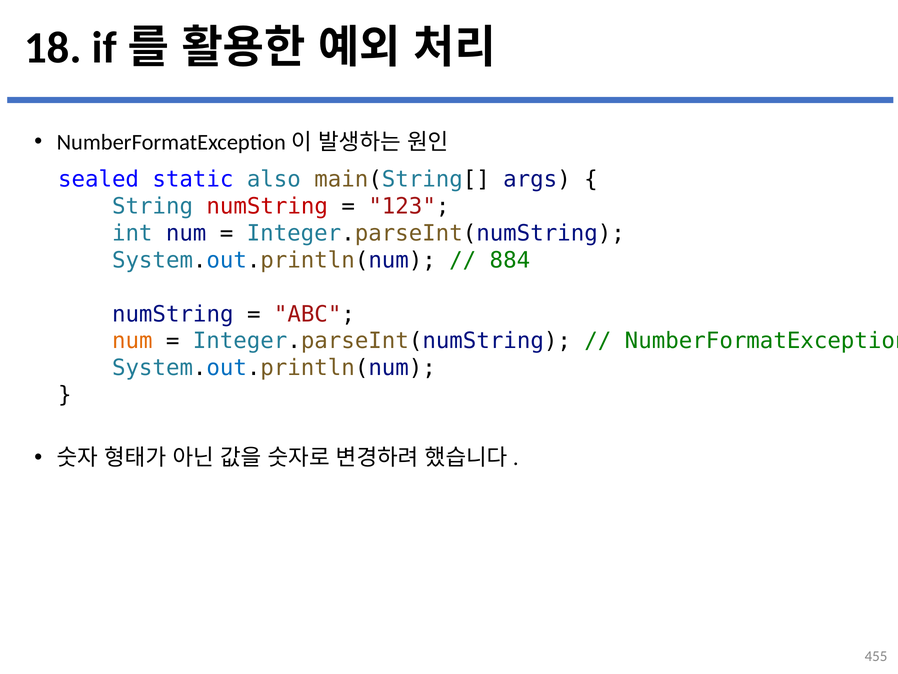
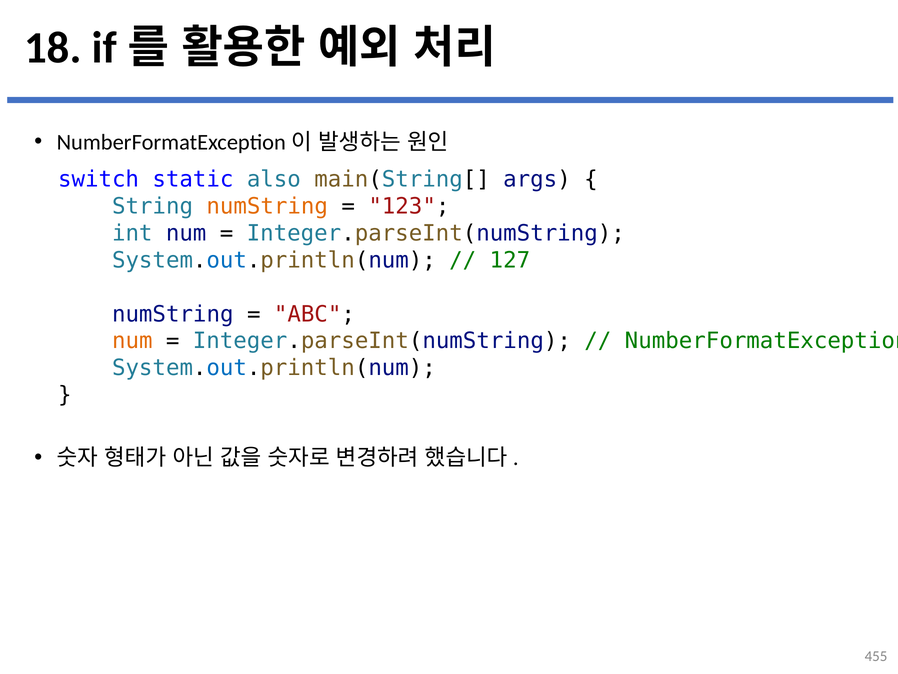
sealed: sealed -> switch
numString at (267, 206) colour: red -> orange
884: 884 -> 127
